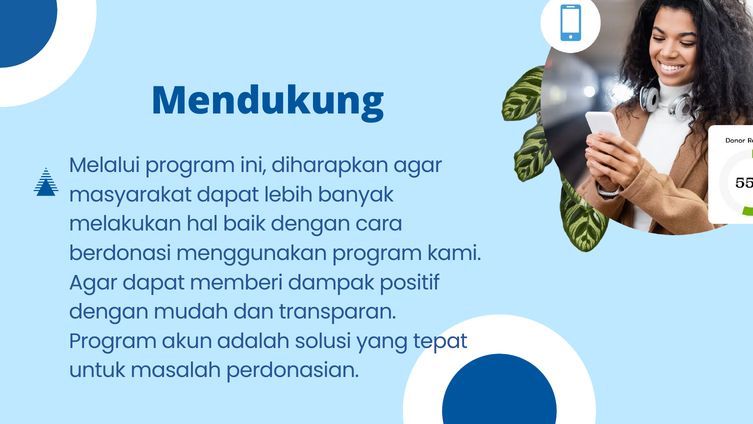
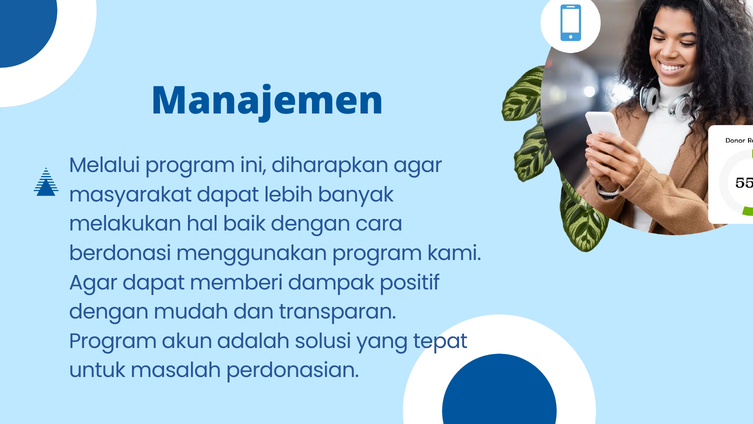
Mendukung: Mendukung -> Manajemen
